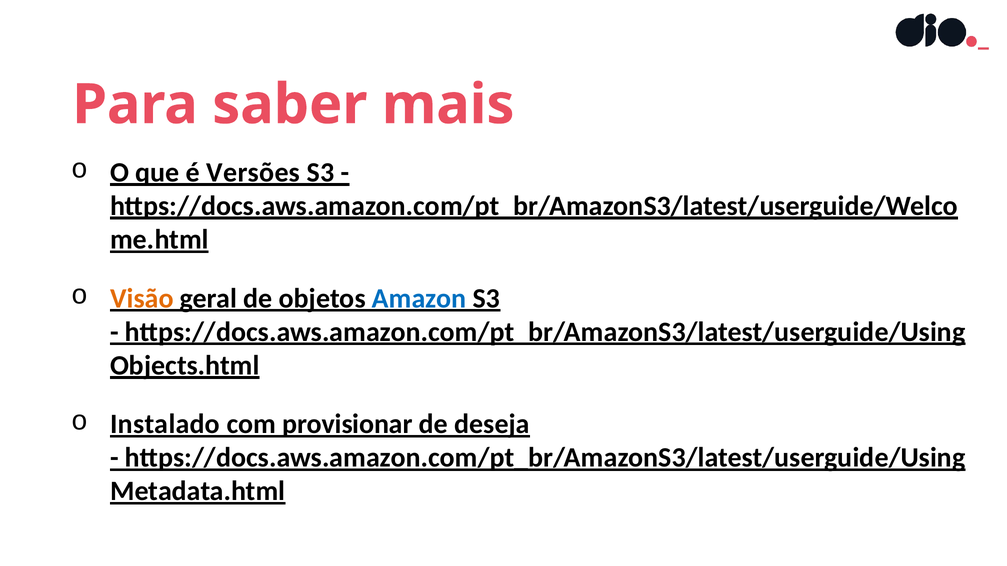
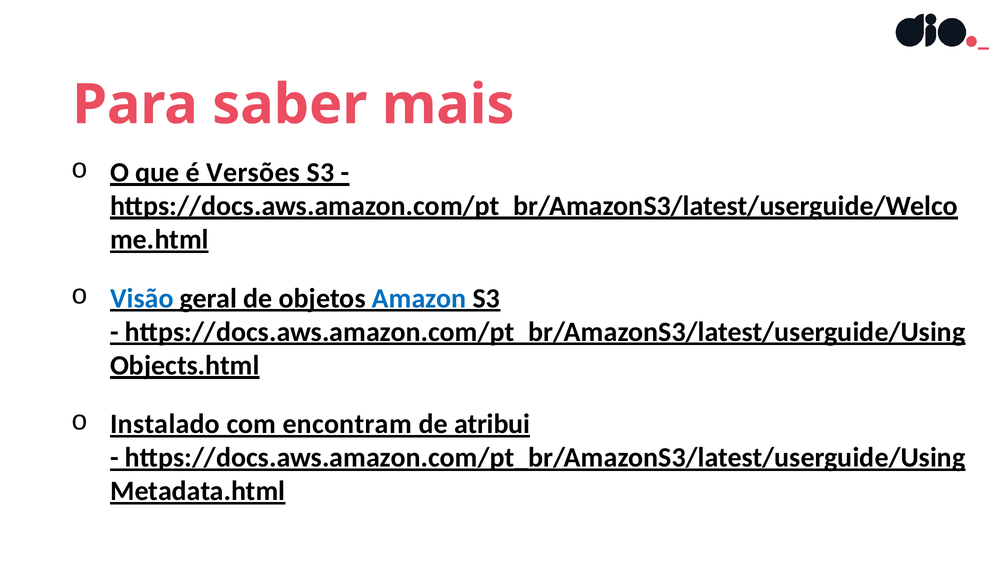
Visão colour: orange -> blue
provisionar: provisionar -> encontram
deseja: deseja -> atribui
